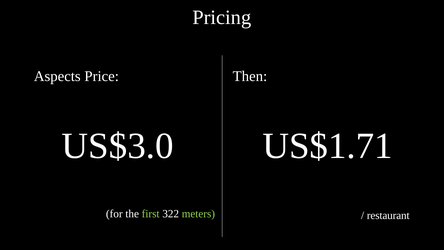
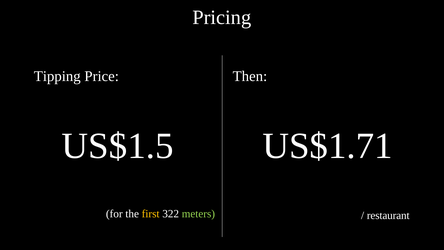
Aspects: Aspects -> Tipping
US$3.0: US$3.0 -> US$1.5
first colour: light green -> yellow
